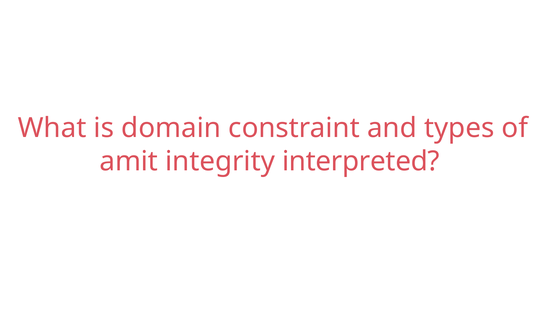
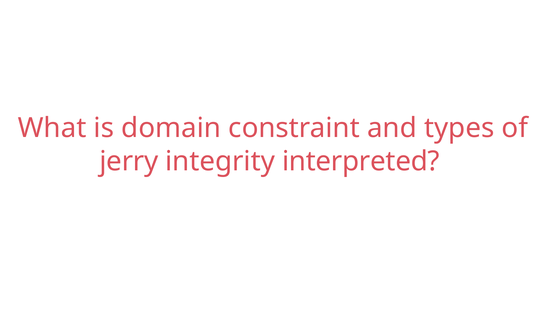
amit: amit -> jerry
